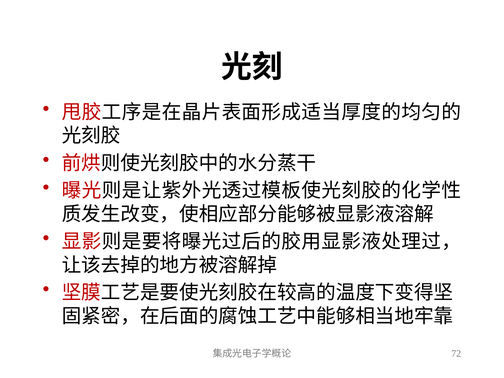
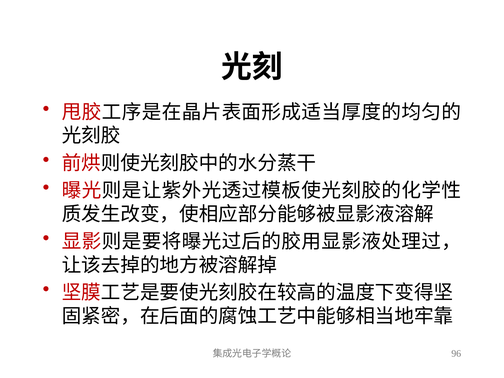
72: 72 -> 96
